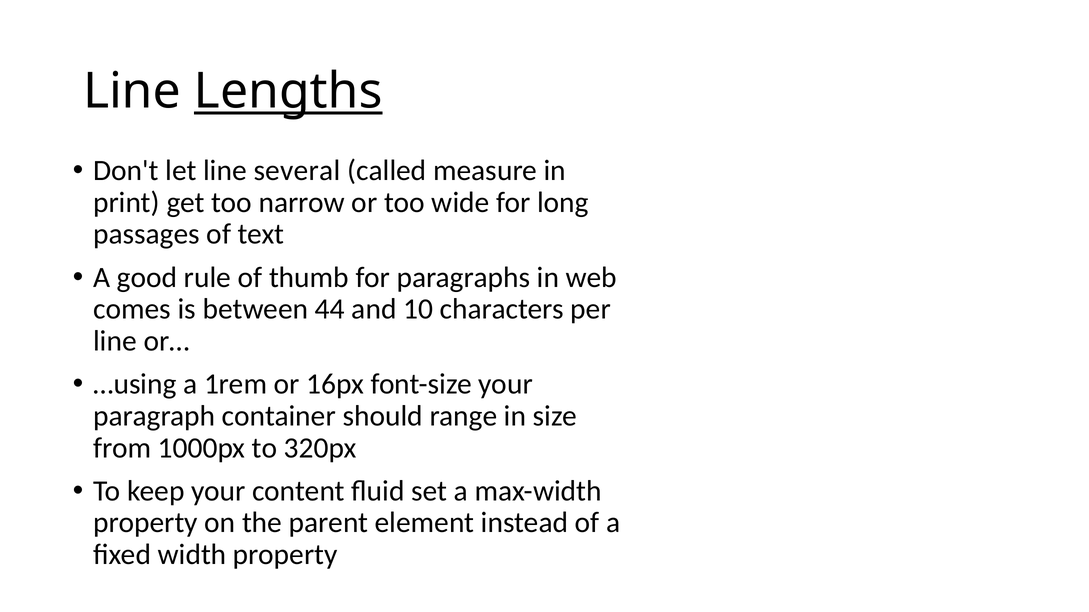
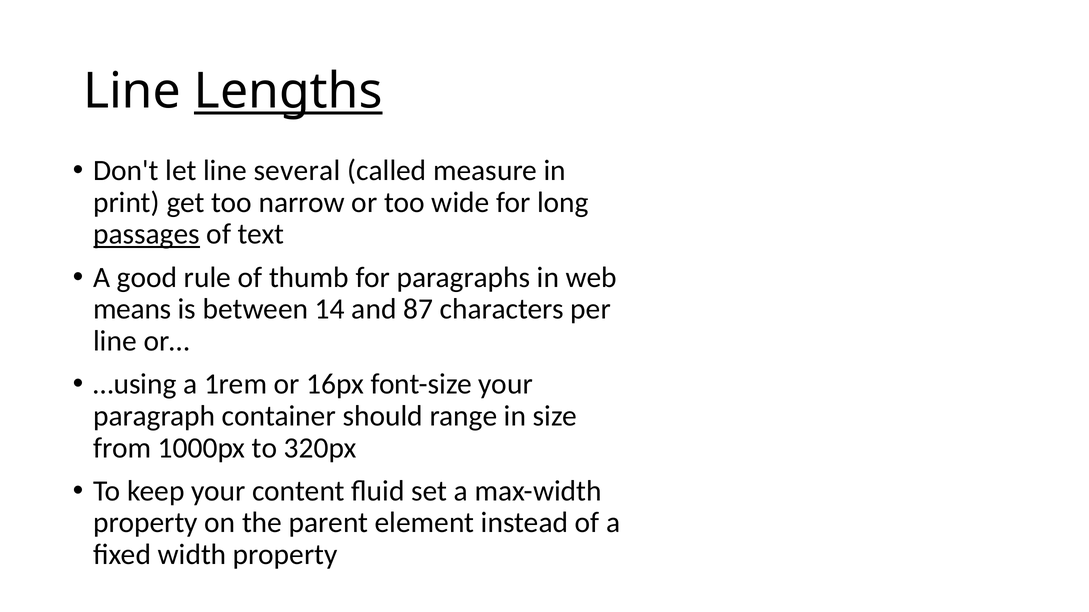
passages underline: none -> present
comes: comes -> means
44: 44 -> 14
10: 10 -> 87
